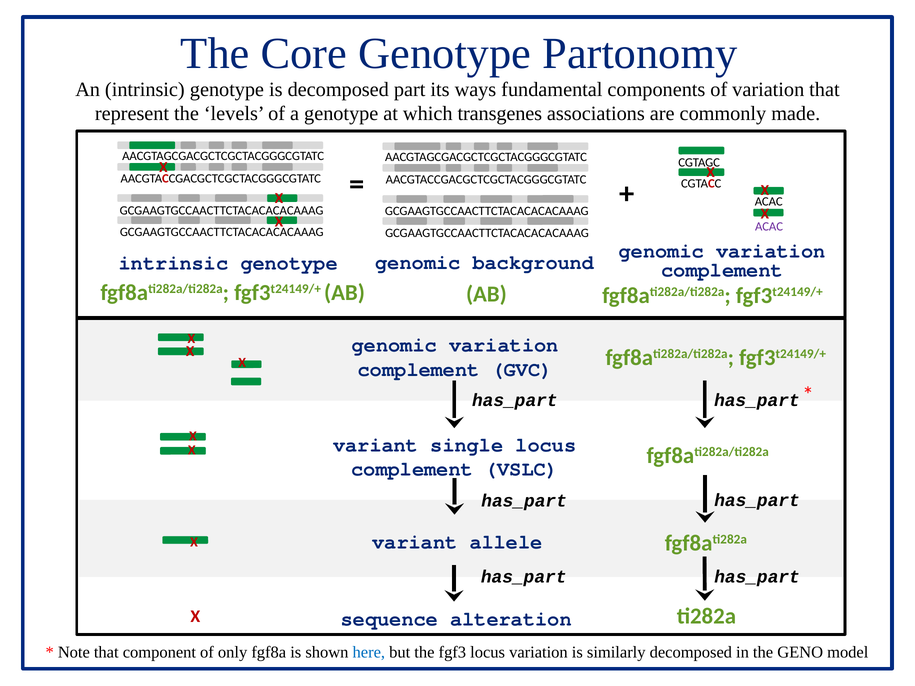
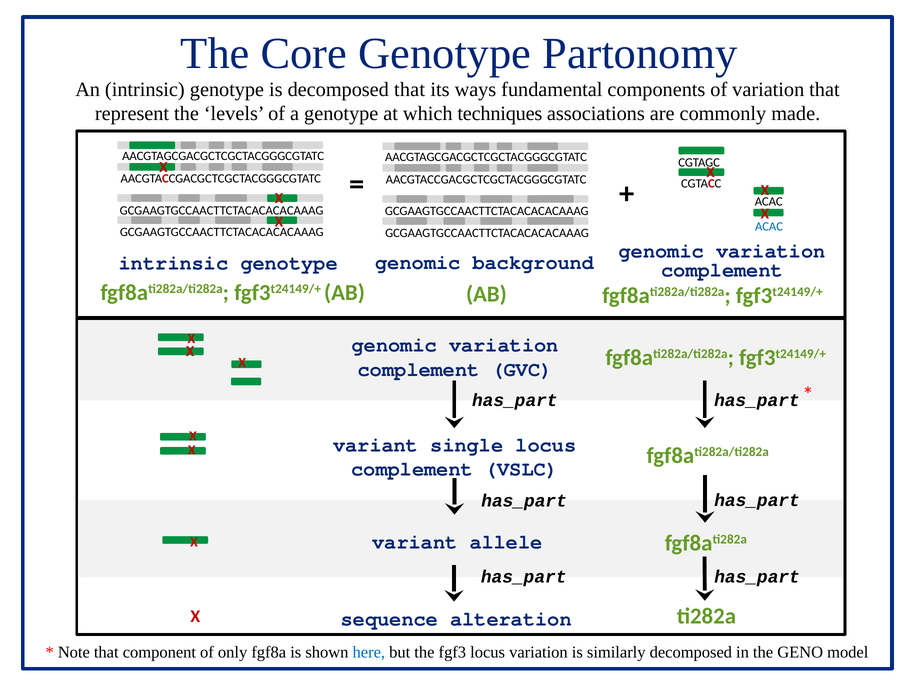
decomposed part: part -> that
transgenes: transgenes -> techniques
ACAC at (769, 227) colour: purple -> blue
